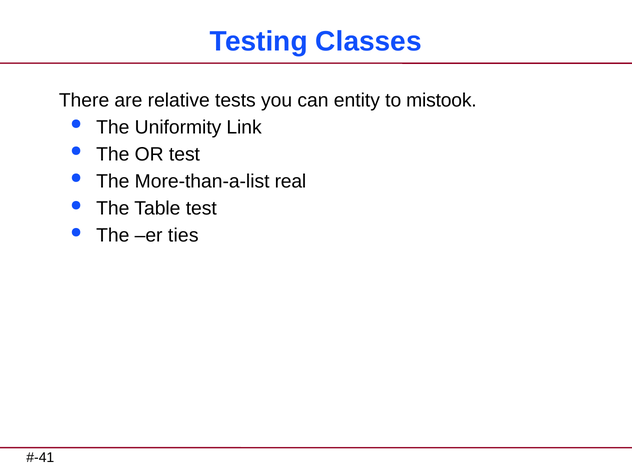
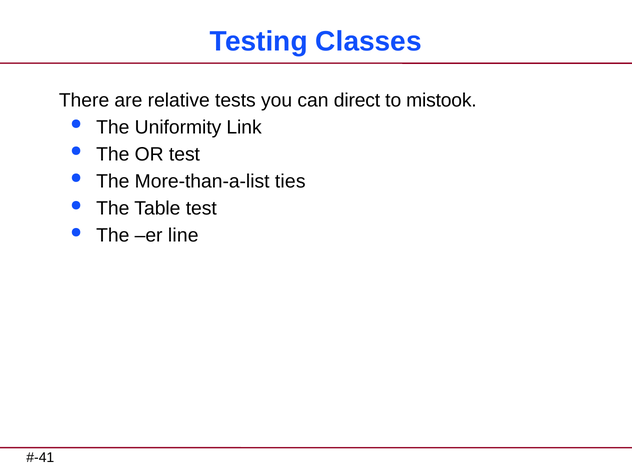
entity: entity -> direct
real: real -> ties
ties: ties -> line
